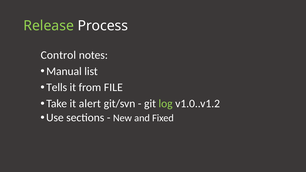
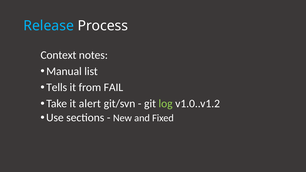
Release colour: light green -> light blue
Control: Control -> Context
FILE: FILE -> FAIL
